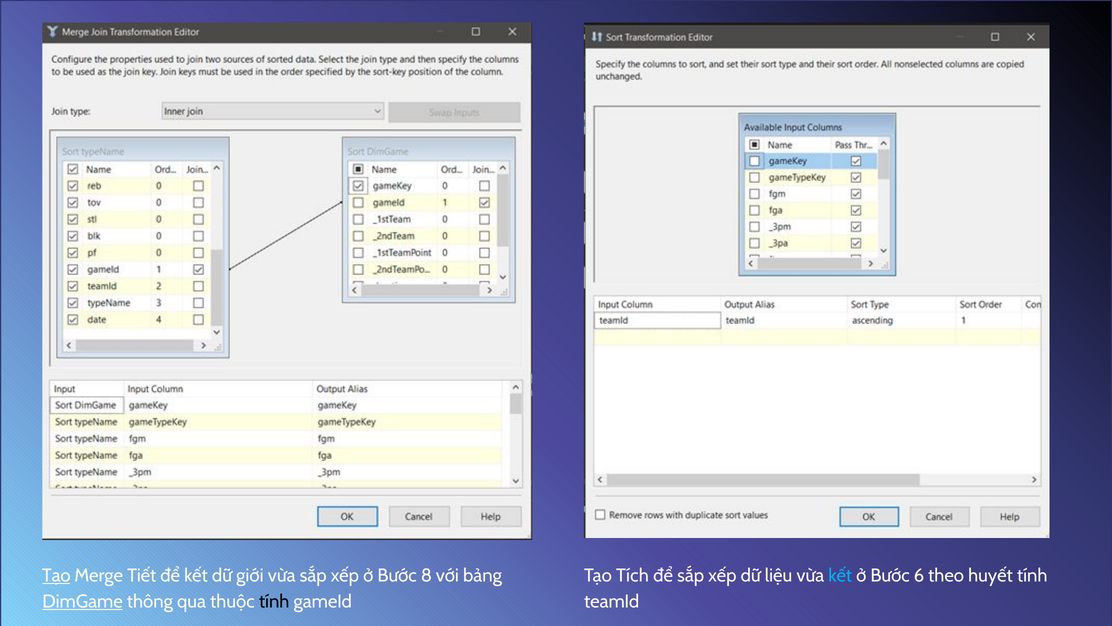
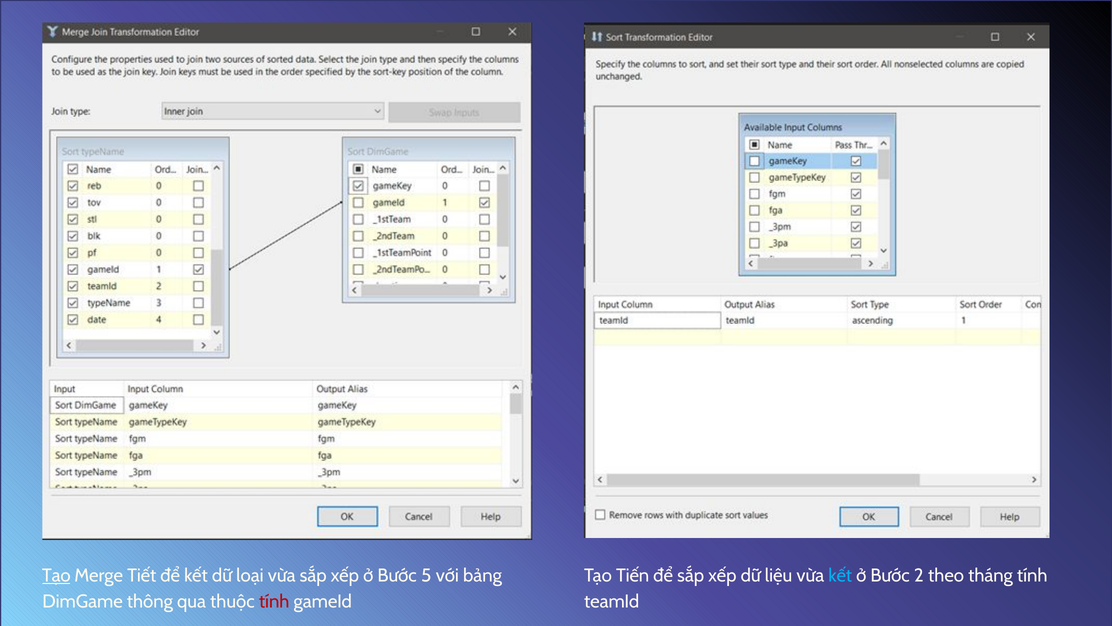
giới: giới -> loại
8: 8 -> 5
Tích: Tích -> Tiến
6: 6 -> 2
huyết: huyết -> tháng
DimGame underline: present -> none
tính at (274, 601) colour: black -> red
